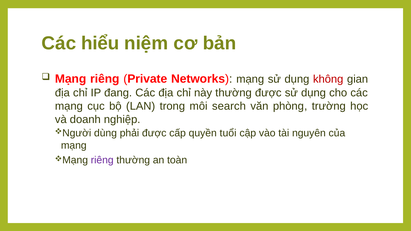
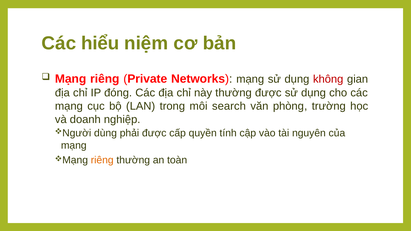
đang: đang -> đóng
tuổi: tuổi -> tính
riêng at (102, 160) colour: purple -> orange
